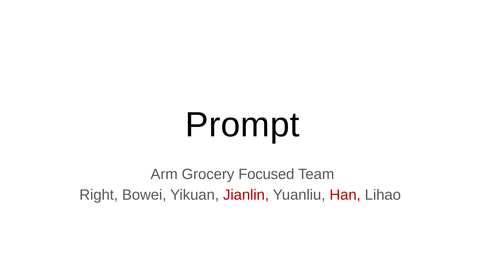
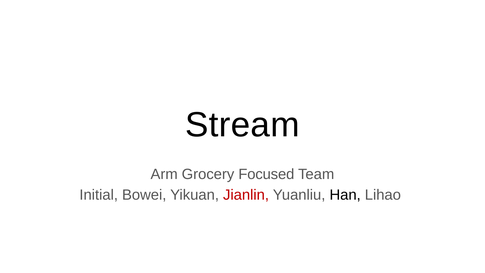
Prompt: Prompt -> Stream
Right: Right -> Initial
Han colour: red -> black
